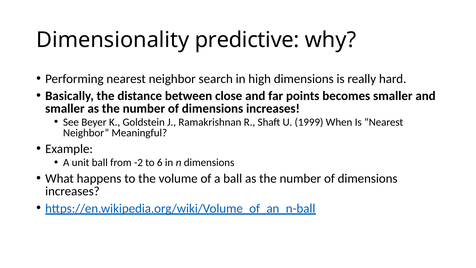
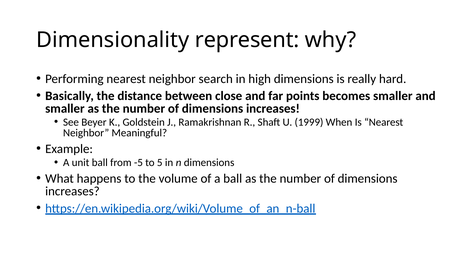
predictive: predictive -> represent
-2: -2 -> -5
6: 6 -> 5
